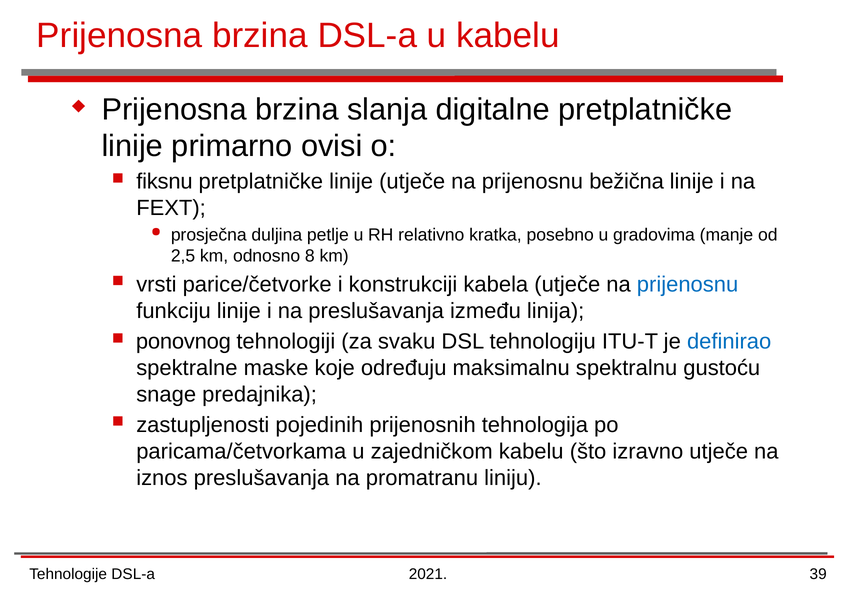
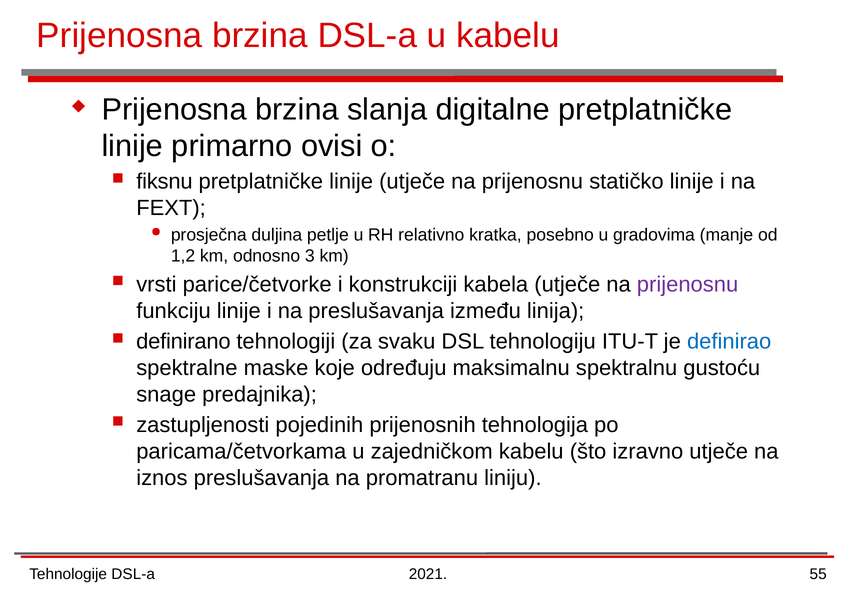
bežična: bežična -> statičko
2,5: 2,5 -> 1,2
8: 8 -> 3
prijenosnu at (688, 284) colour: blue -> purple
ponovnog: ponovnog -> definirano
39: 39 -> 55
